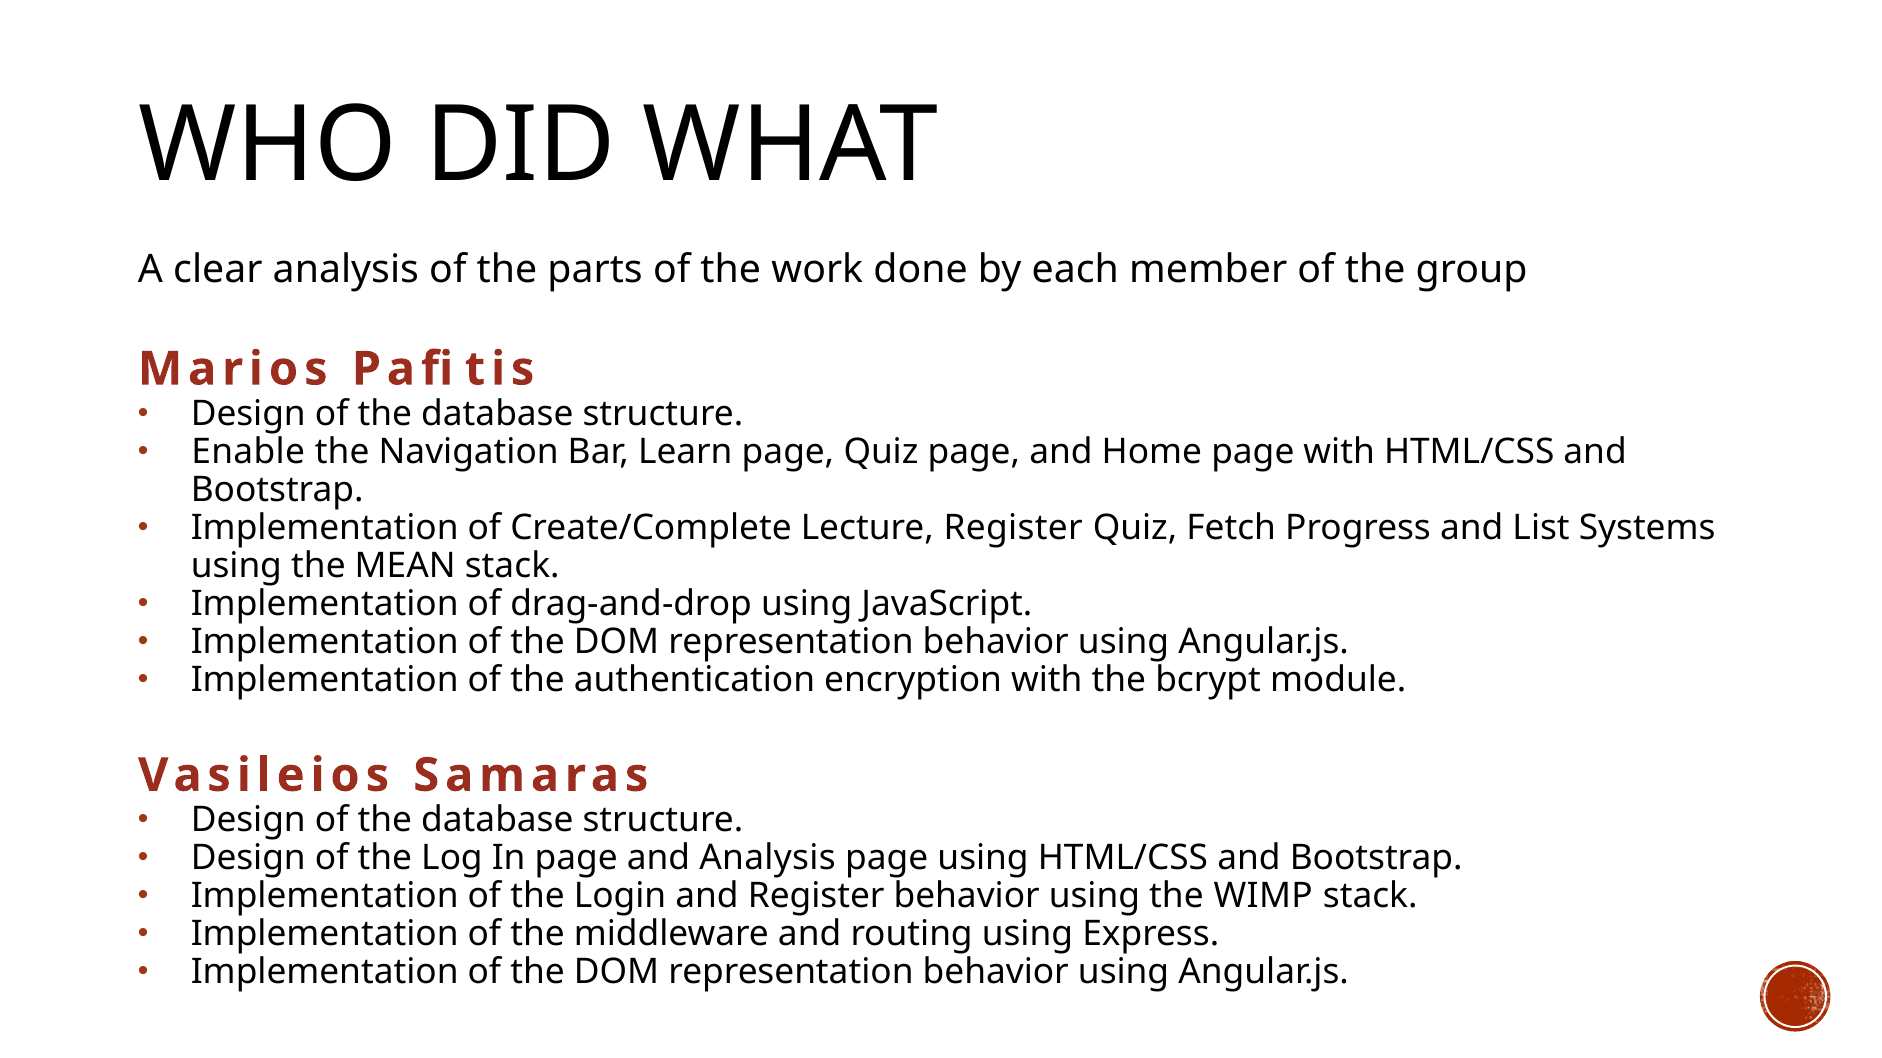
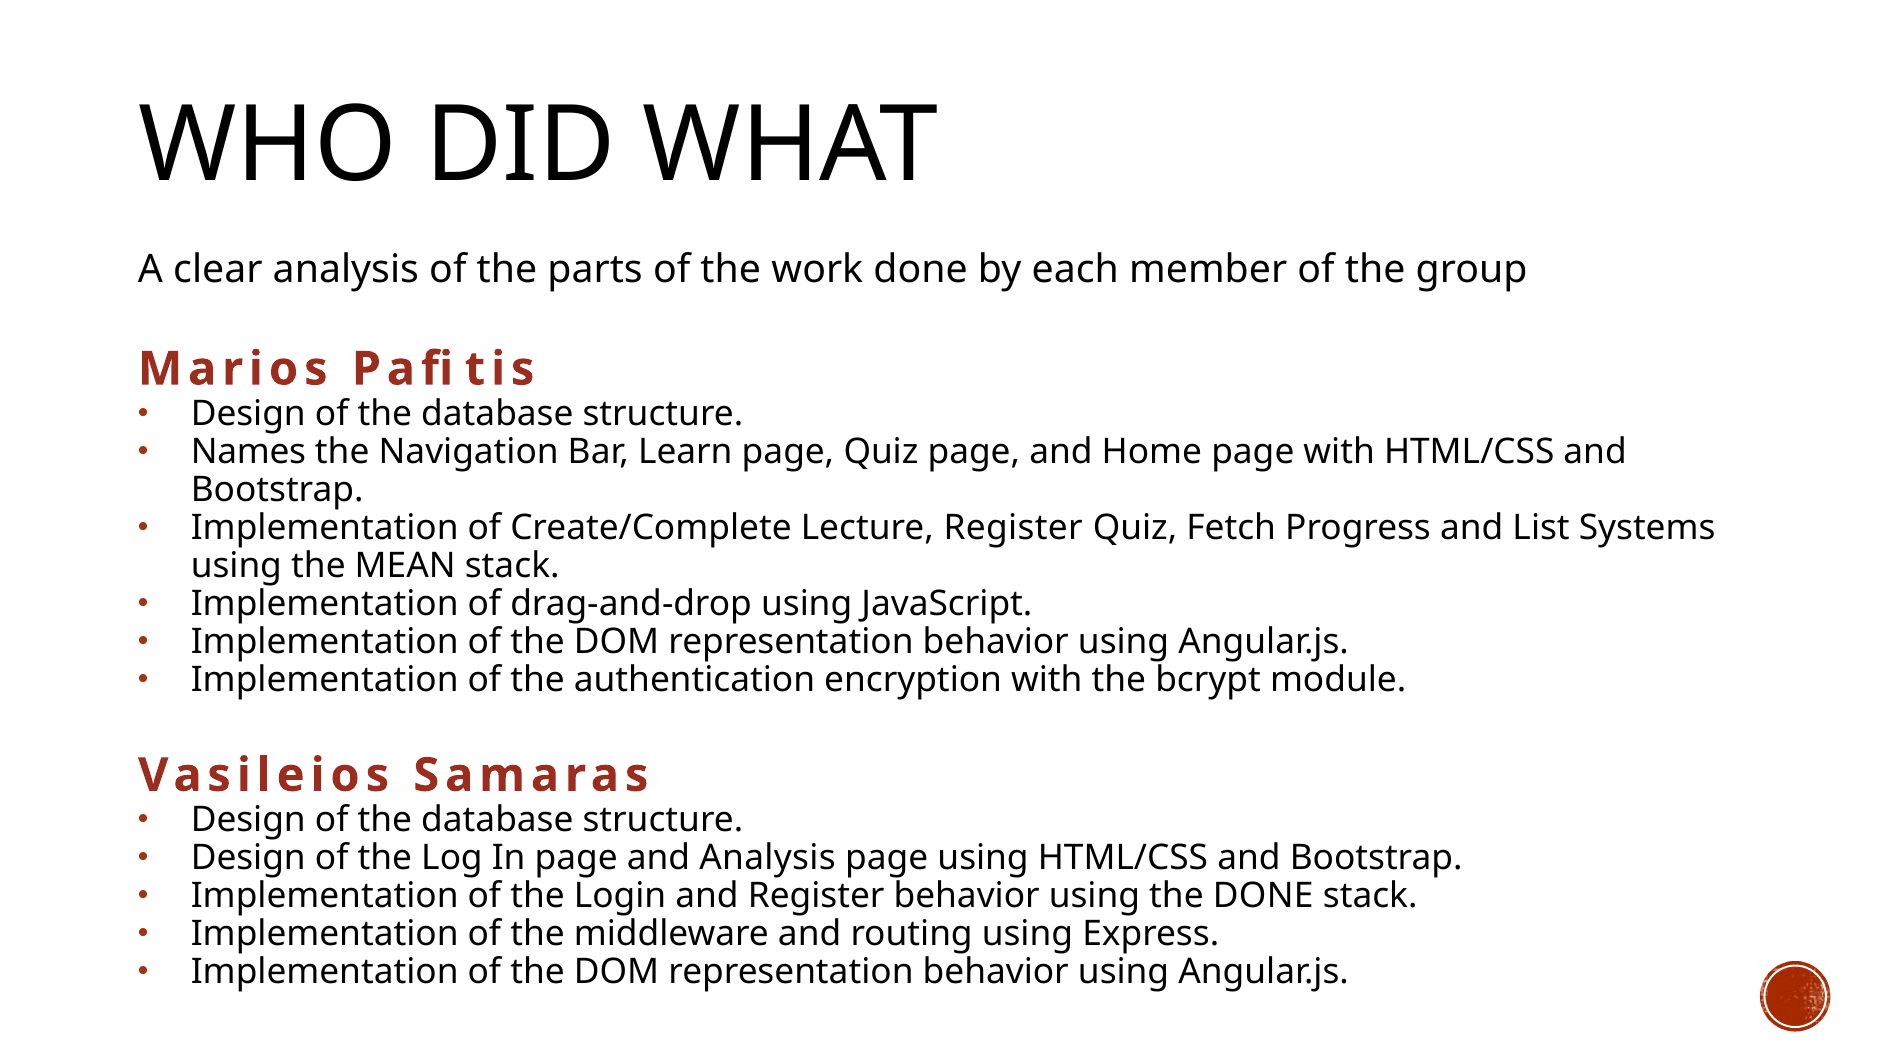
Enable: Enable -> Names
the WIMP: WIMP -> DONE
